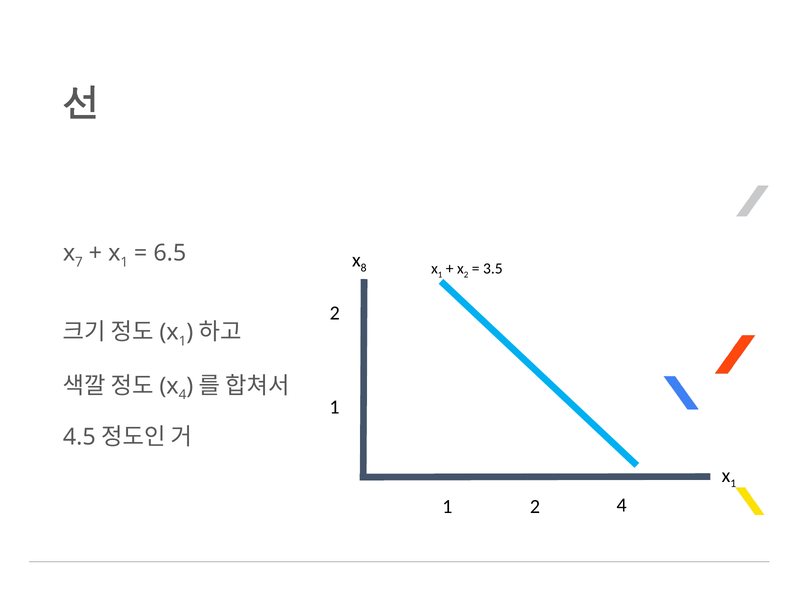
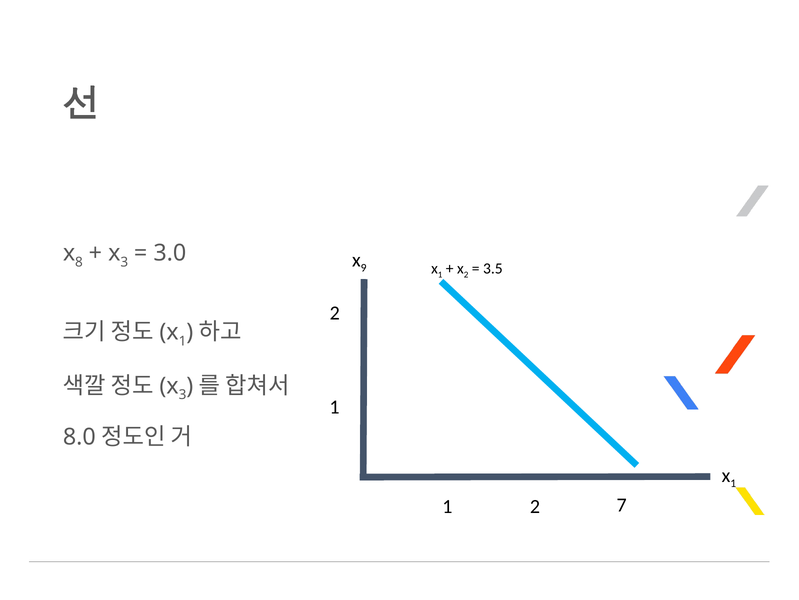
7: 7 -> 8
1 at (124, 262): 1 -> 3
6.5: 6.5 -> 3.0
8: 8 -> 9
4 at (183, 394): 4 -> 3
4.5: 4.5 -> 8.0
2 4: 4 -> 7
